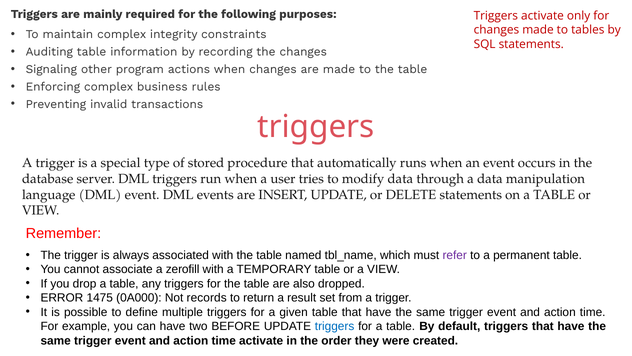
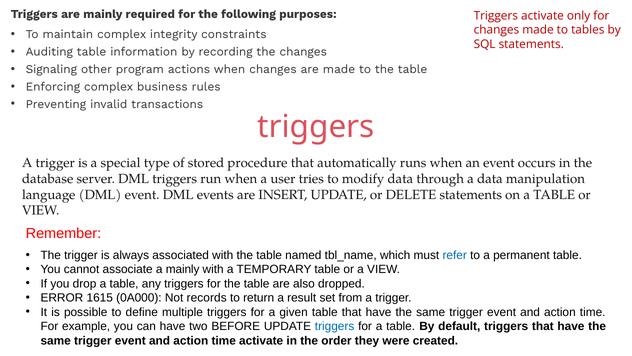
refer colour: purple -> blue
a zerofill: zerofill -> mainly
1475: 1475 -> 1615
